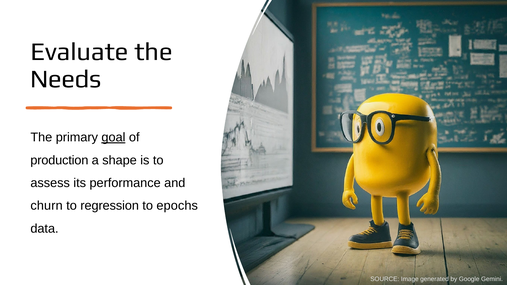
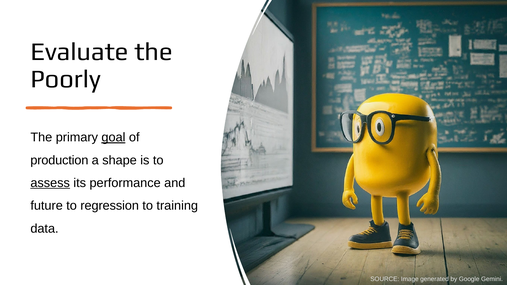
Needs: Needs -> Poorly
assess underline: none -> present
churn: churn -> future
epochs: epochs -> training
